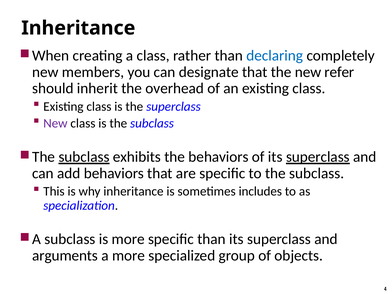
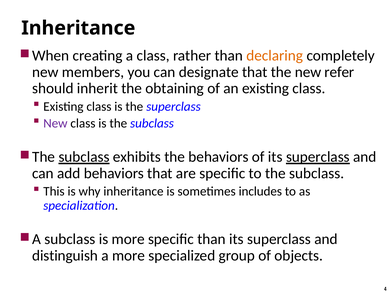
declaring colour: blue -> orange
overhead: overhead -> obtaining
arguments: arguments -> distinguish
